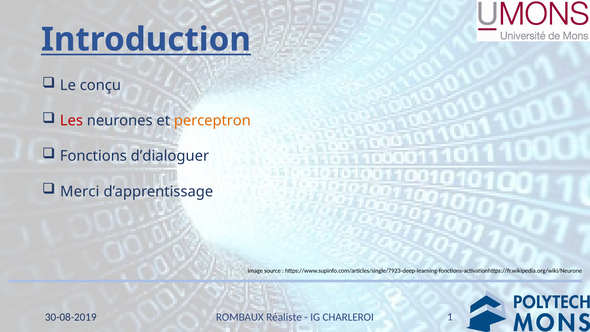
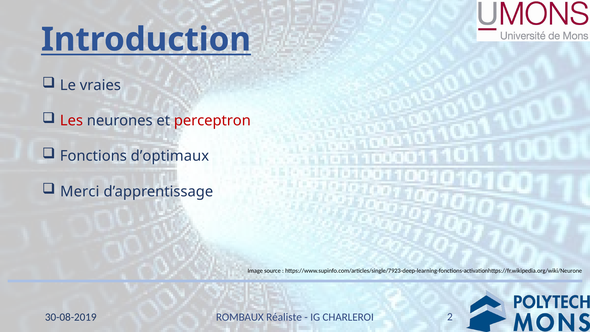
conçu: conçu -> vraies
perceptron colour: orange -> red
d’dialoguer: d’dialoguer -> d’optimaux
1: 1 -> 2
